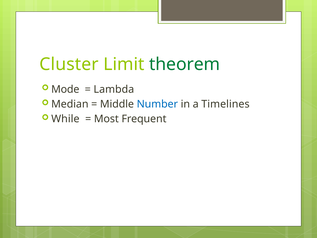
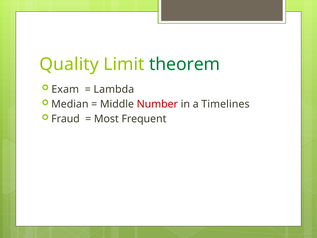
Cluster: Cluster -> Quality
Mode: Mode -> Exam
Number colour: blue -> red
While: While -> Fraud
